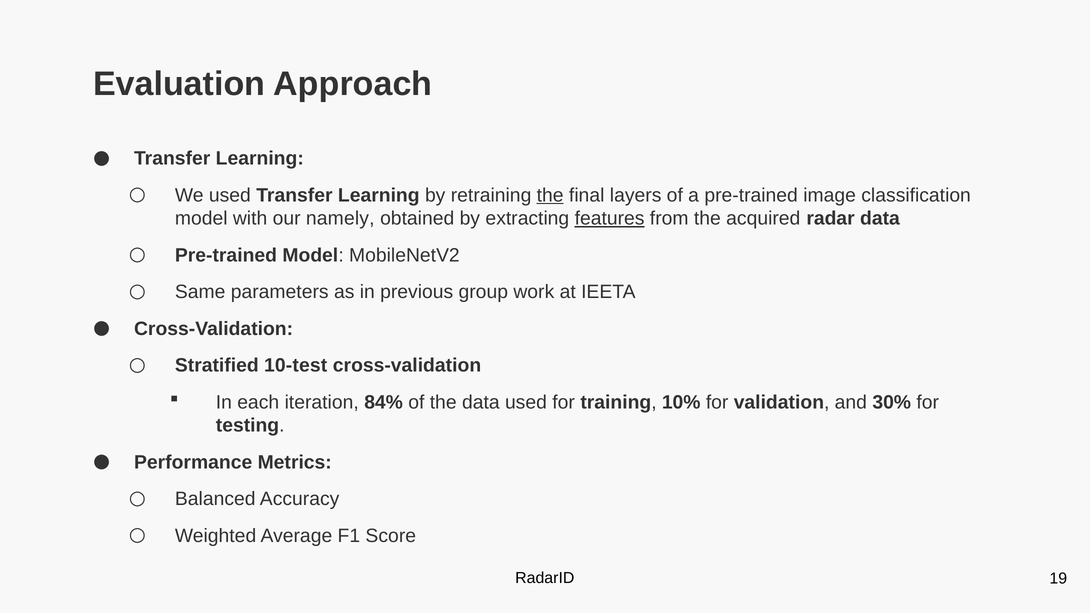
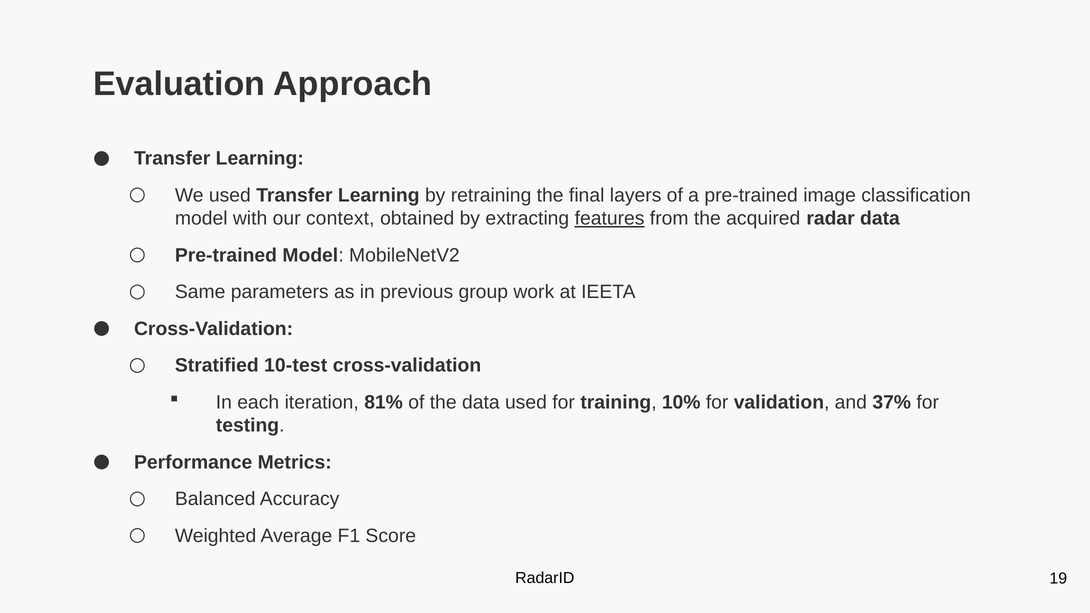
the at (550, 195) underline: present -> none
namely: namely -> context
84%: 84% -> 81%
30%: 30% -> 37%
